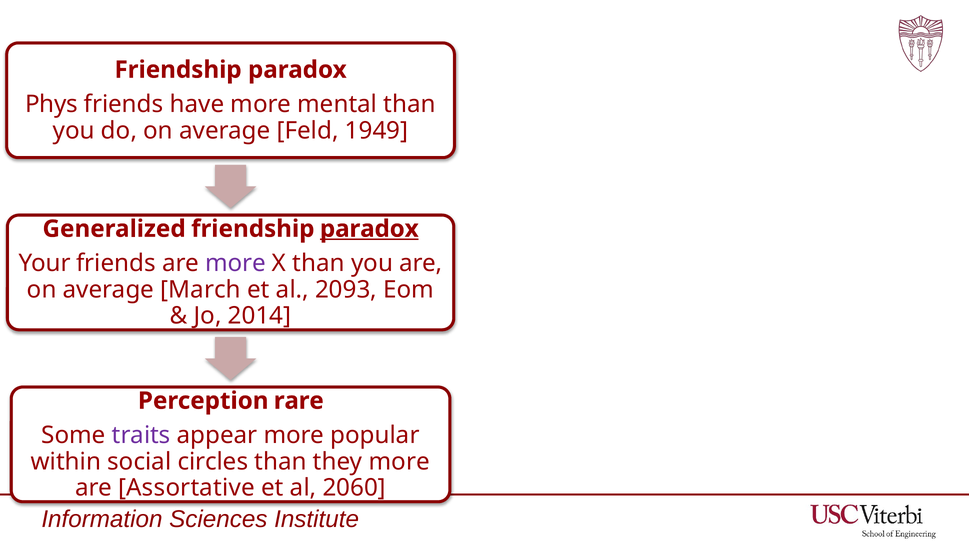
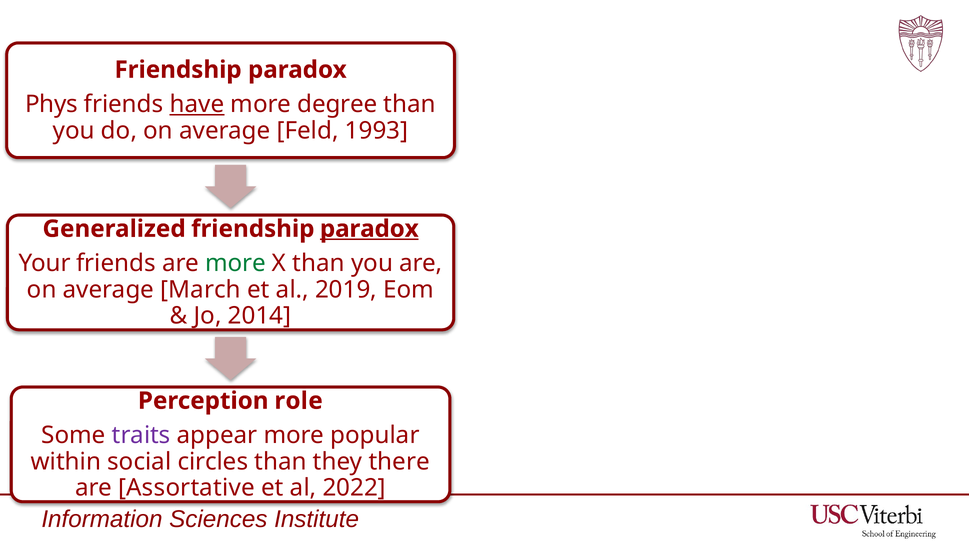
have underline: none -> present
mental: mental -> degree
1949: 1949 -> 1993
more at (235, 264) colour: purple -> green
2093: 2093 -> 2019
rare: rare -> role
they more: more -> there
2060: 2060 -> 2022
